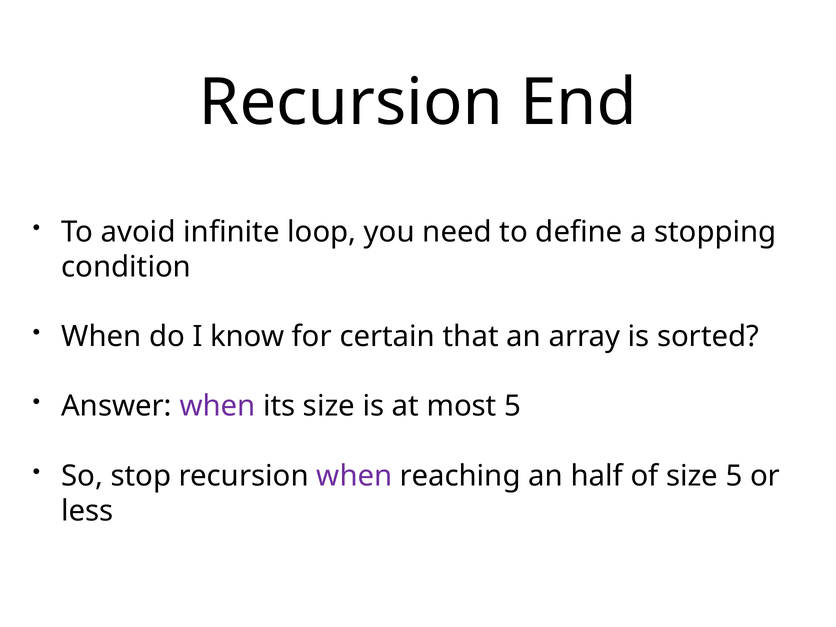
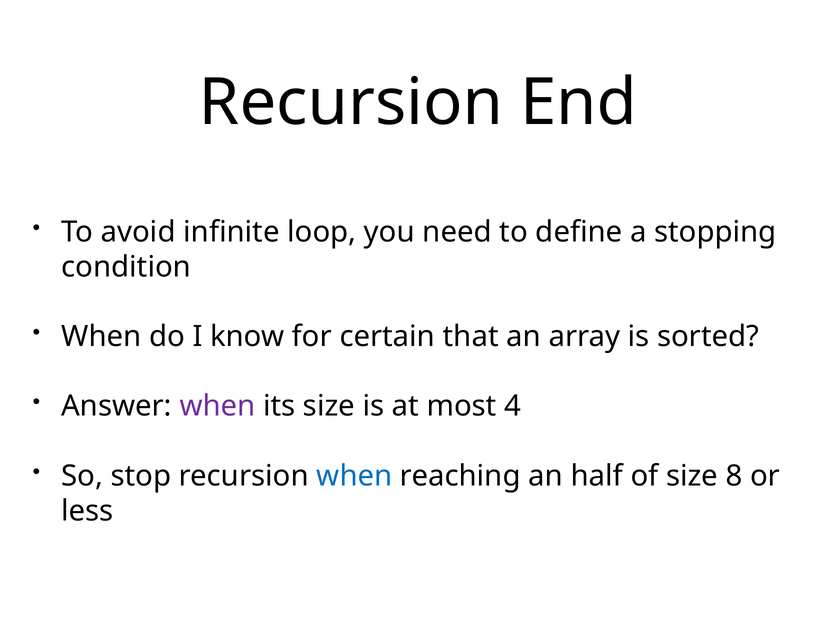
most 5: 5 -> 4
when at (354, 476) colour: purple -> blue
size 5: 5 -> 8
